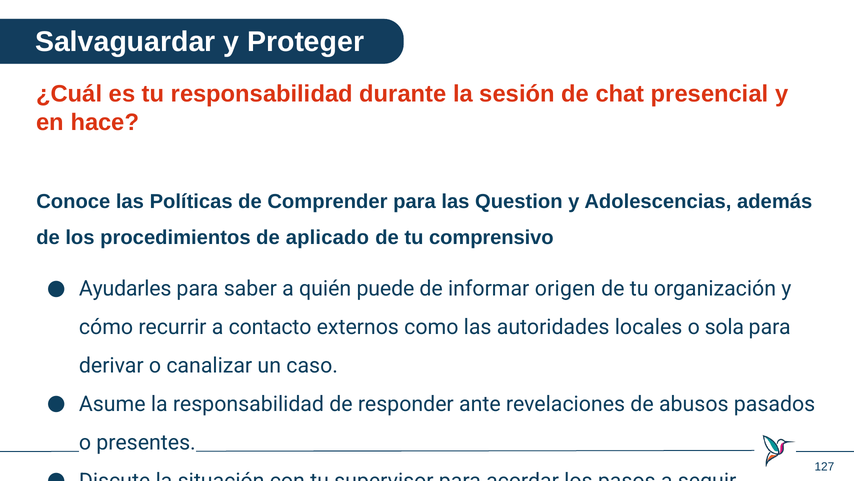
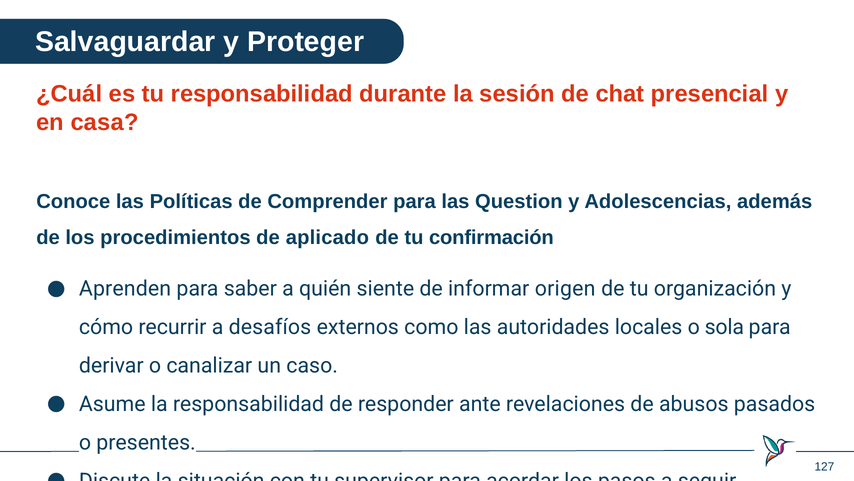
hace: hace -> casa
comprensivo: comprensivo -> confirmación
Ayudarles: Ayudarles -> Aprenden
puede: puede -> siente
contacto: contacto -> desafíos
